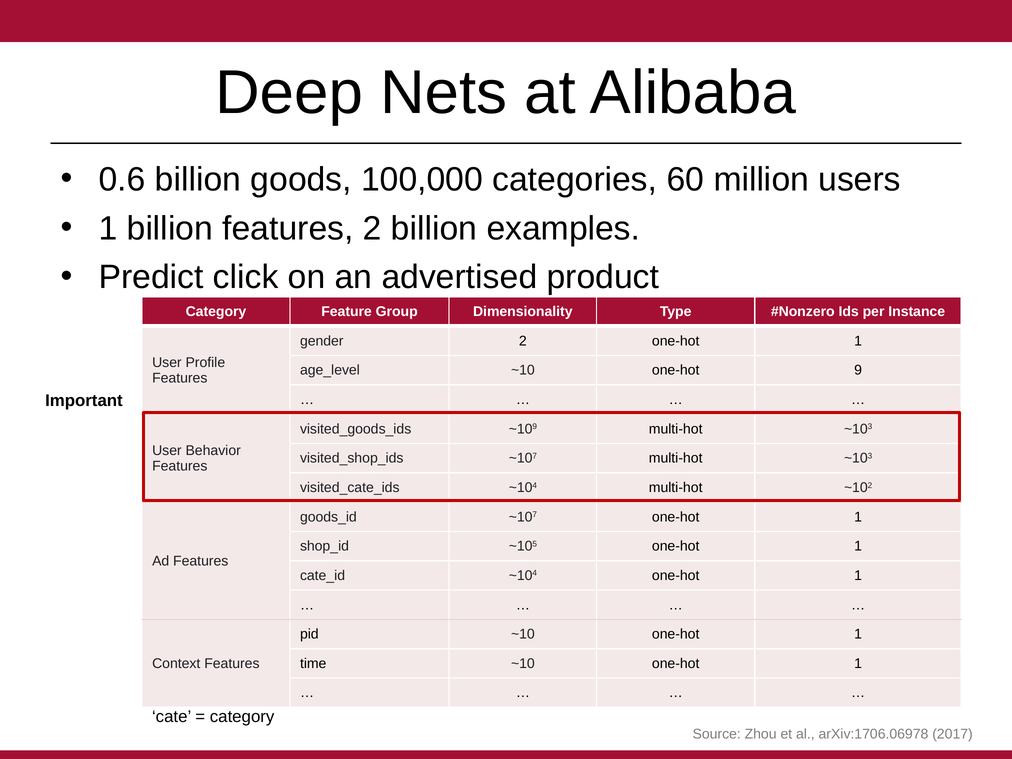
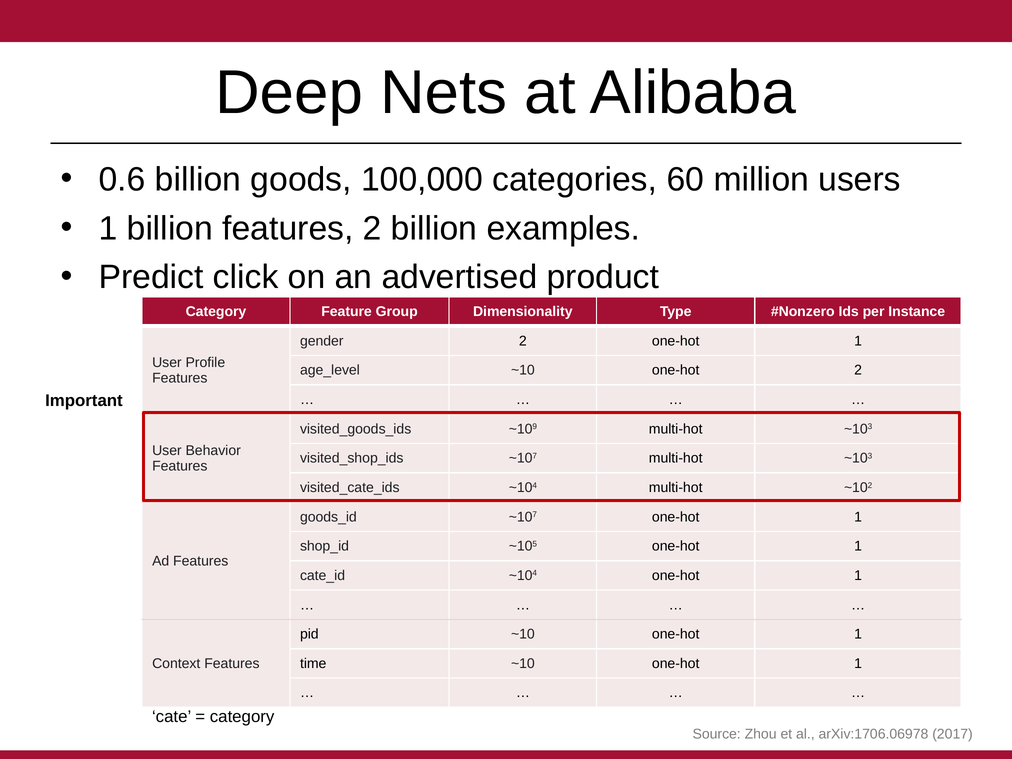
one-hot 9: 9 -> 2
